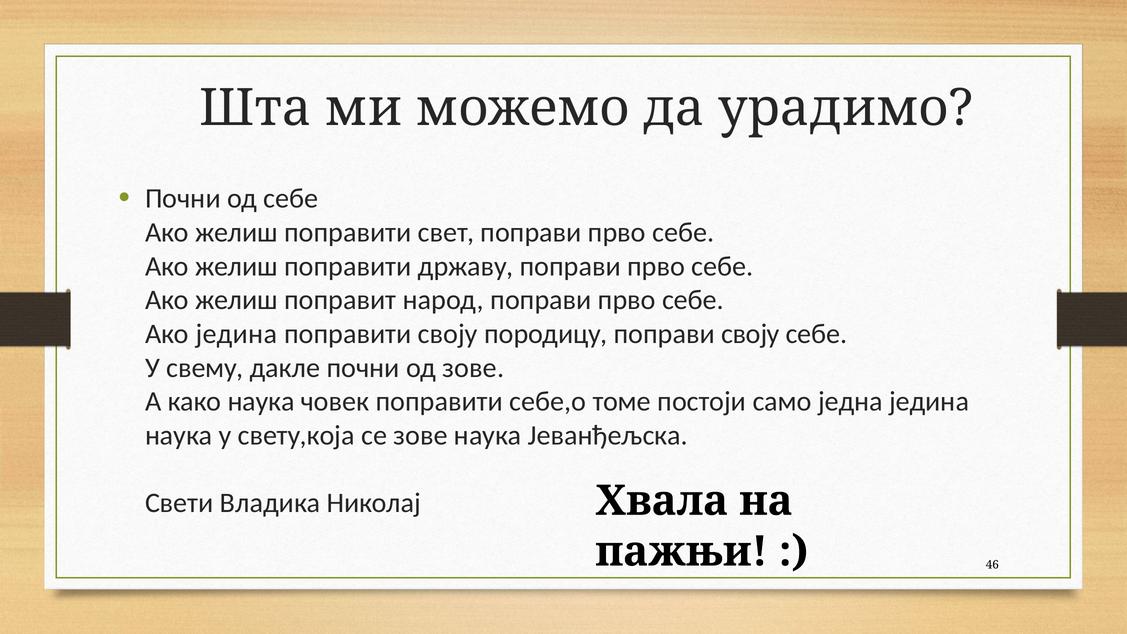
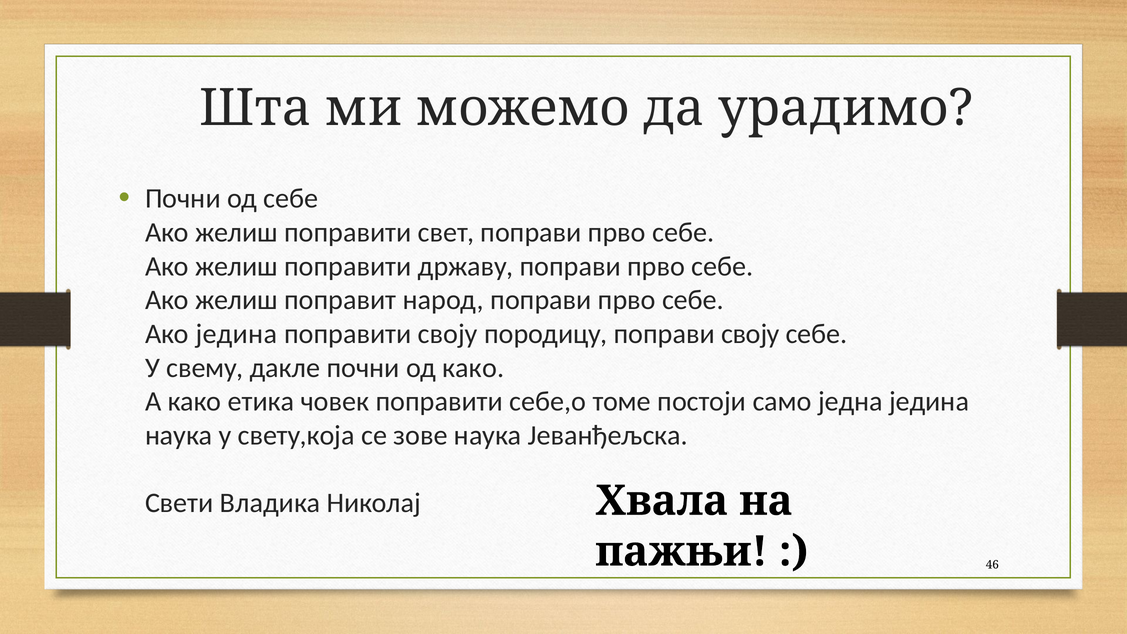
од зове: зове -> како
како наука: наука -> етика
